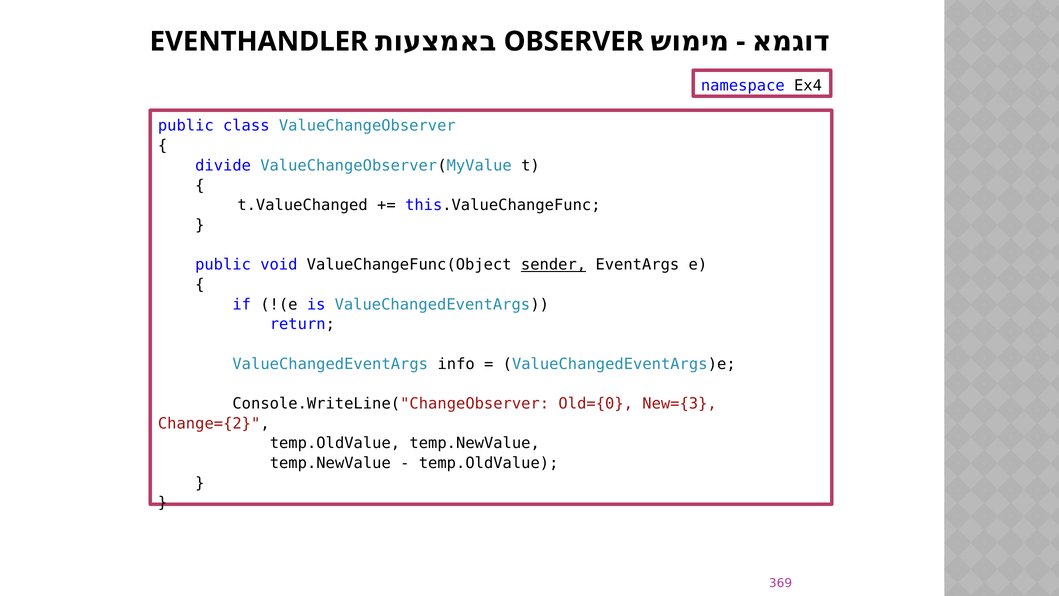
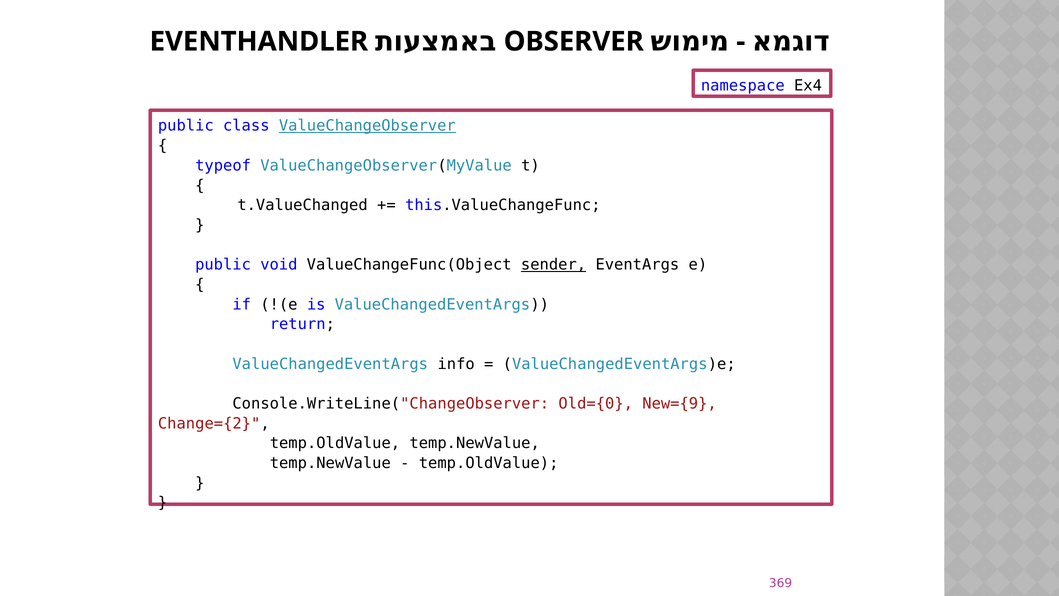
ValueChangeObserver underline: none -> present
divide: divide -> typeof
New={3: New={3 -> New={9
